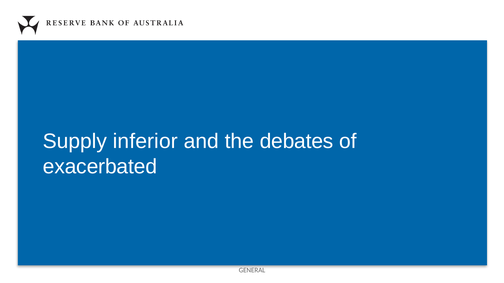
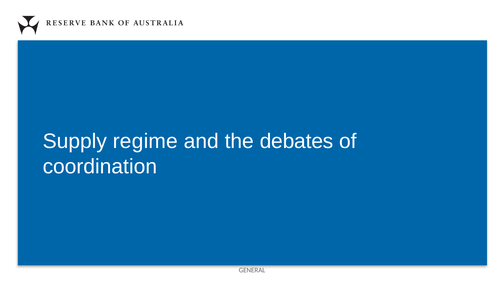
inferior: inferior -> regime
exacerbated: exacerbated -> coordination
